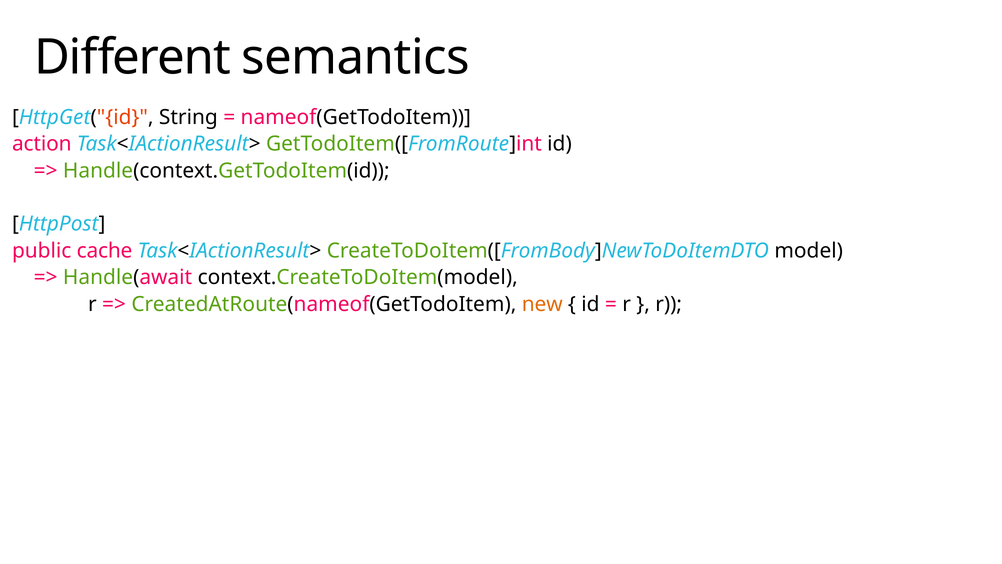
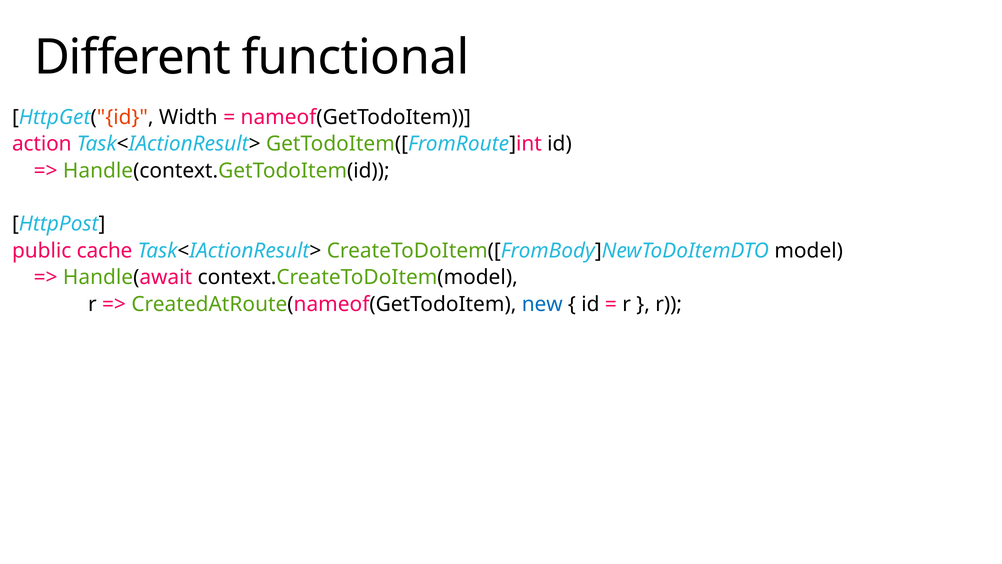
semantics: semantics -> functional
String: String -> Width
new colour: orange -> blue
